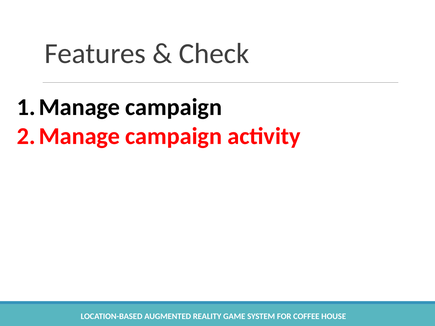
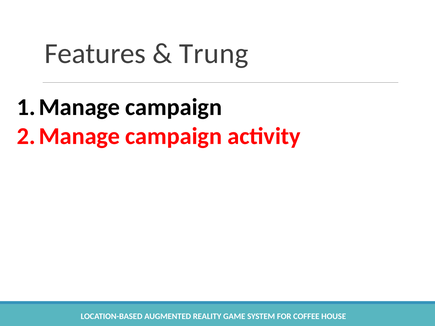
Check: Check -> Trung
